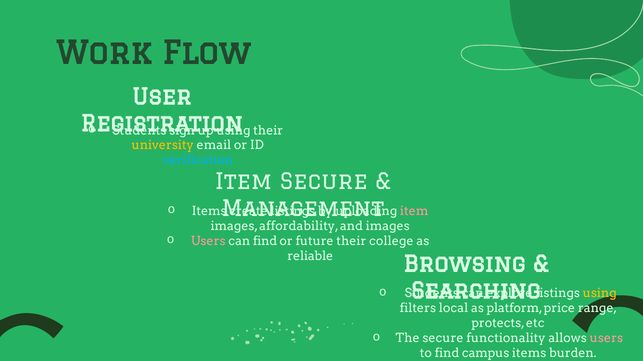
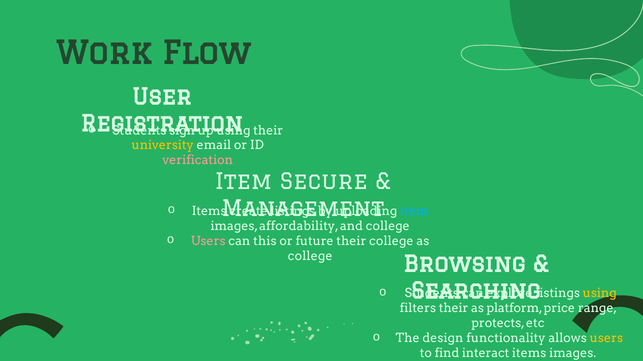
verification colour: light blue -> pink
item at (414, 211) colour: pink -> light blue
and images: images -> college
can find: find -> this
reliable at (310, 257): reliable -> college
filters local: local -> their
The secure: secure -> design
users at (606, 339) colour: pink -> yellow
campus: campus -> interact
items burden: burden -> images
